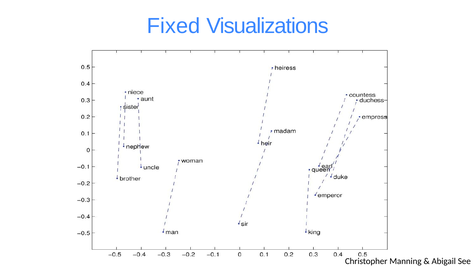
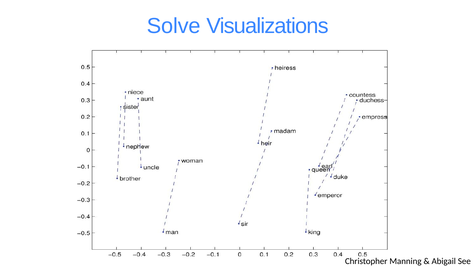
Fixed: Fixed -> Solve
